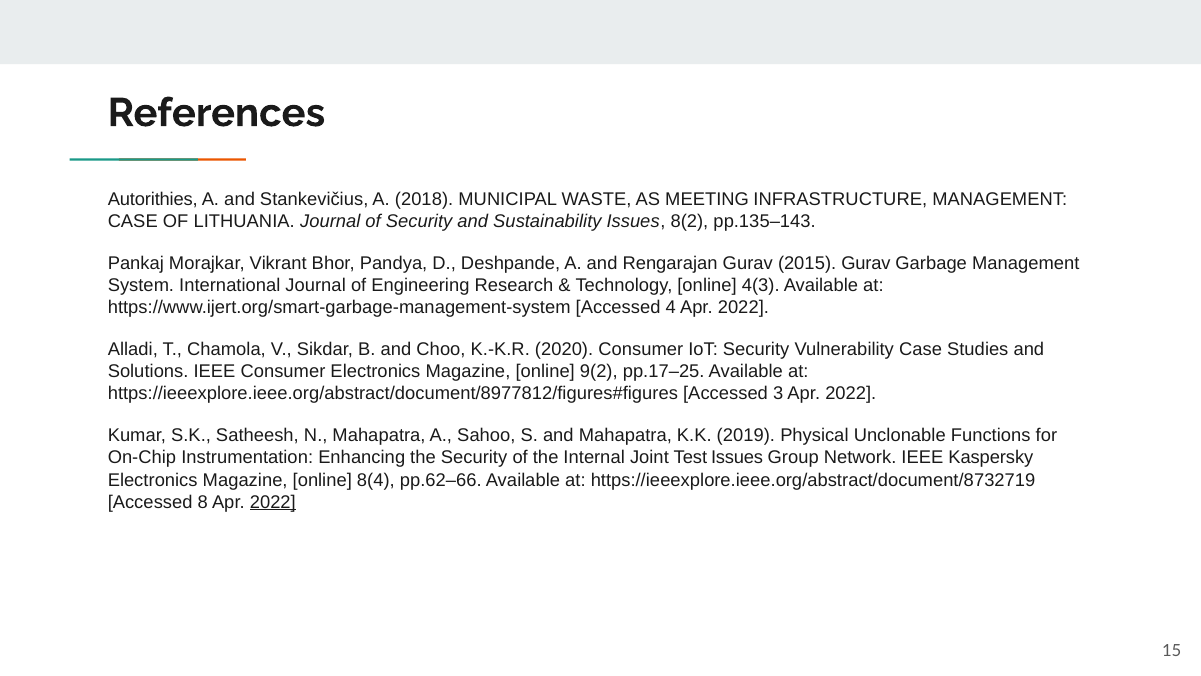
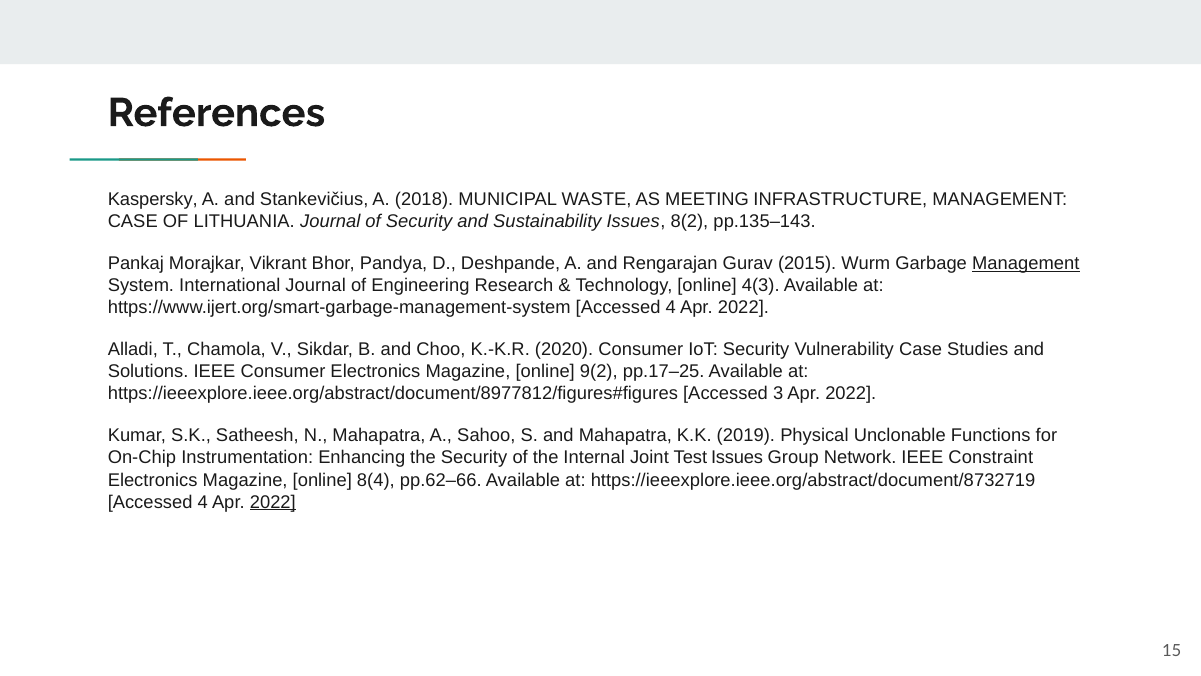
Autorithies: Autorithies -> Kaspersky
2015 Gurav: Gurav -> Wurm
Management at (1026, 263) underline: none -> present
Kaspersky: Kaspersky -> Constraint
8 at (203, 502): 8 -> 4
